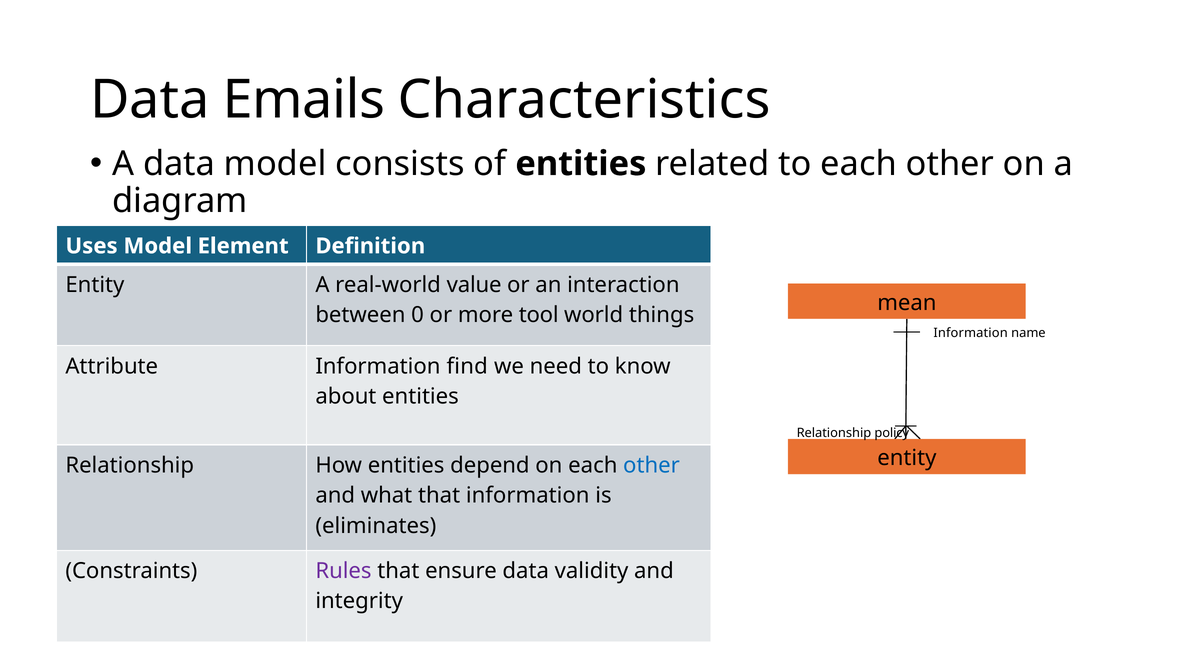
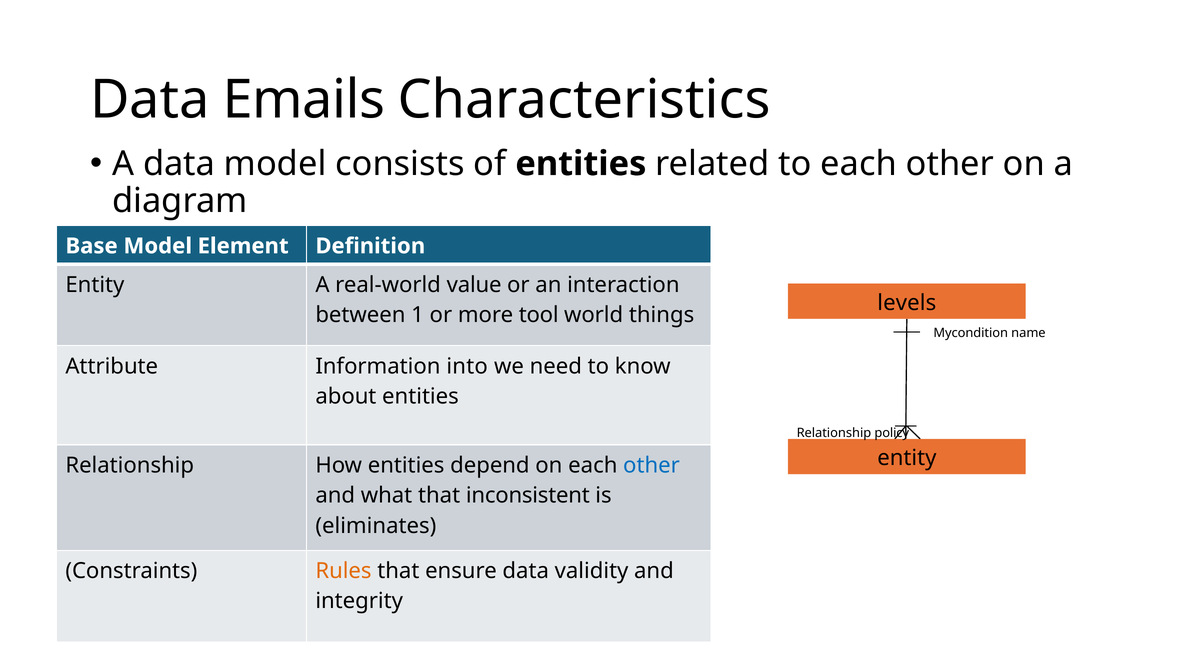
Uses: Uses -> Base
mean: mean -> levels
0: 0 -> 1
Information at (971, 333): Information -> Mycondition
find: find -> into
that information: information -> inconsistent
Rules colour: purple -> orange
